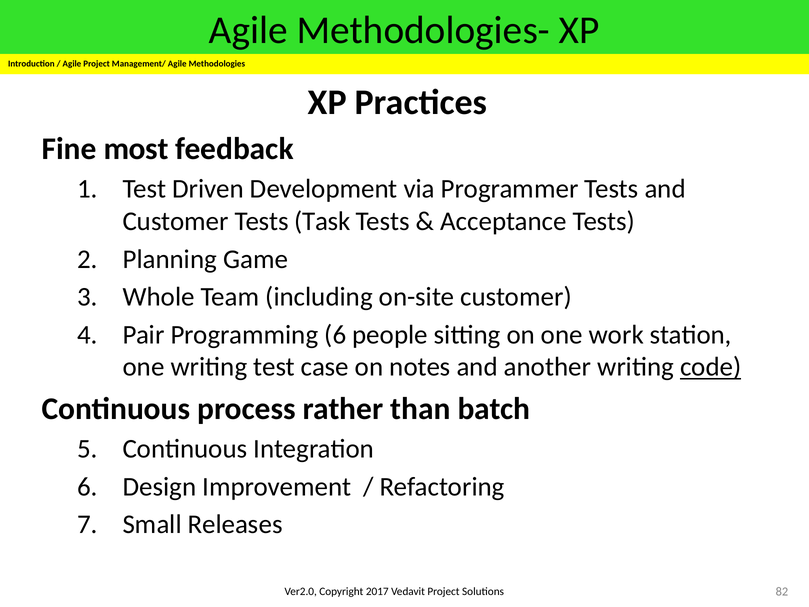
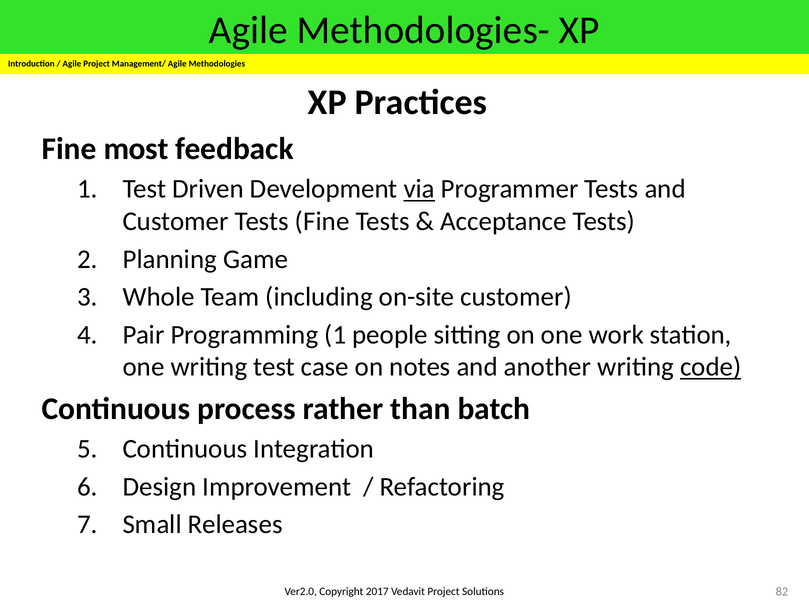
via underline: none -> present
Tests Task: Task -> Fine
Programming 6: 6 -> 1
